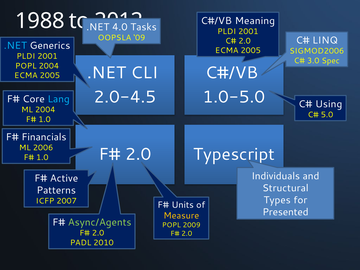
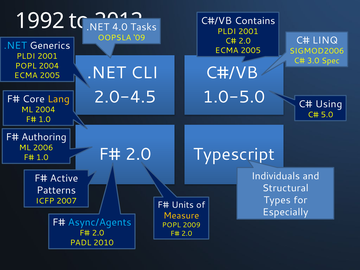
1988: 1988 -> 1992
Meaning: Meaning -> Contains
Lang colour: light blue -> yellow
Financials: Financials -> Authoring
Presented: Presented -> Especially
Async/Agents colour: light green -> light blue
